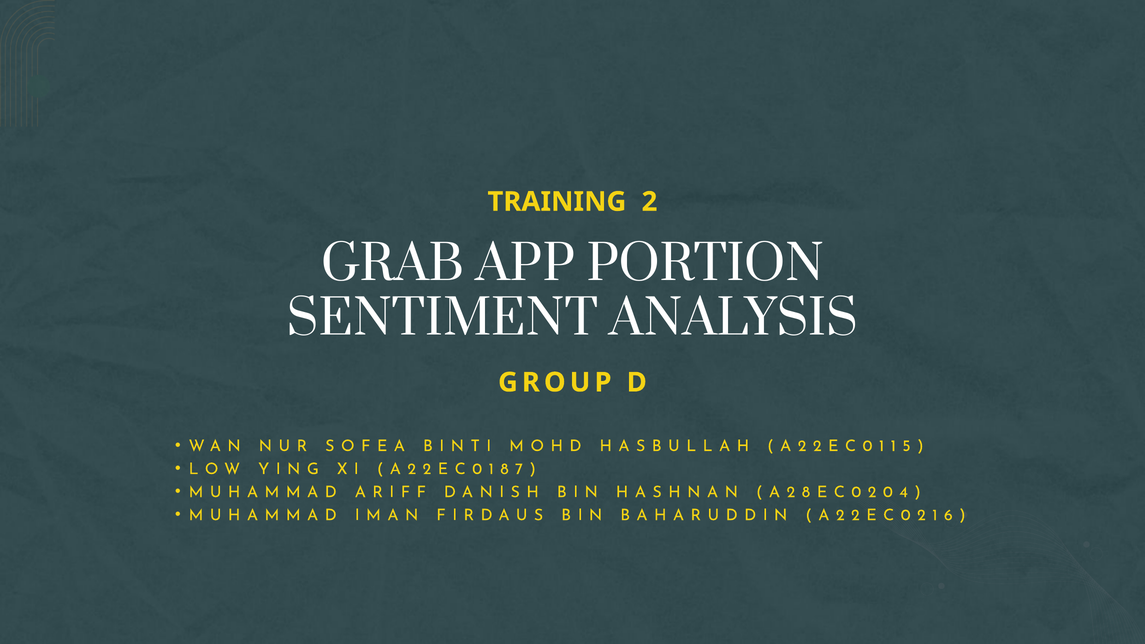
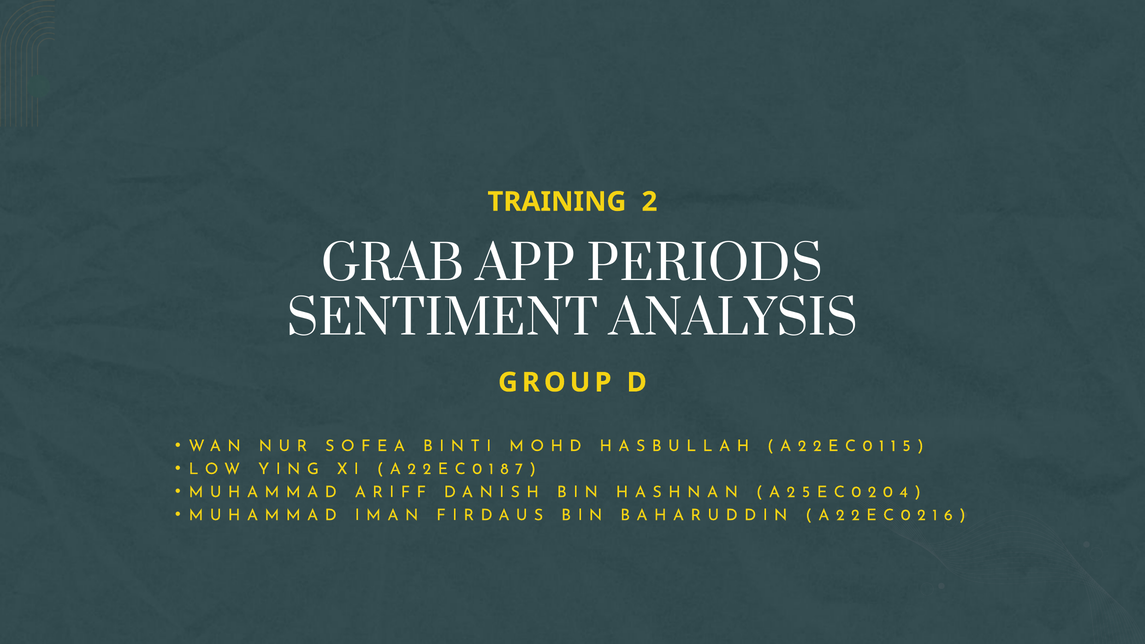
PORTION: PORTION -> PERIODS
2 8: 8 -> 5
